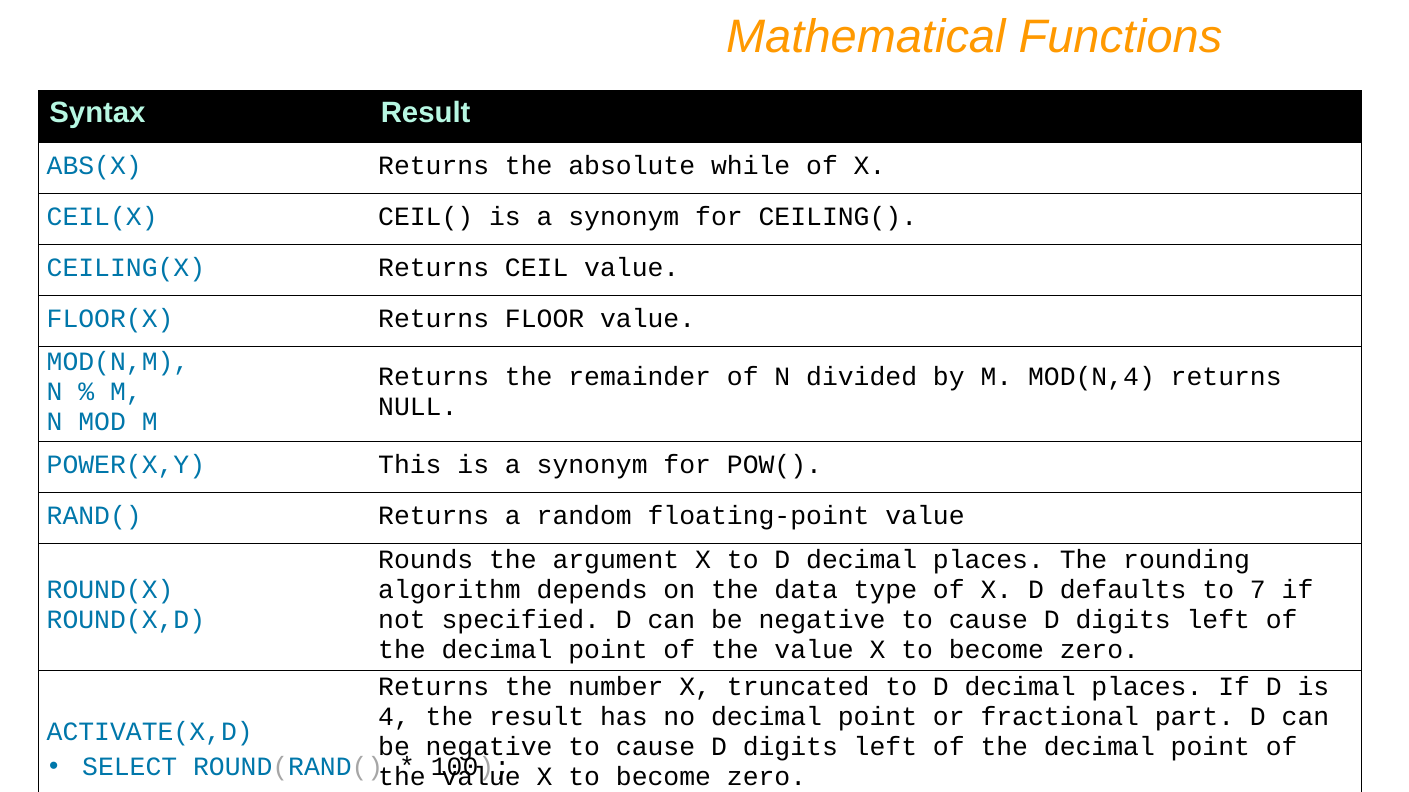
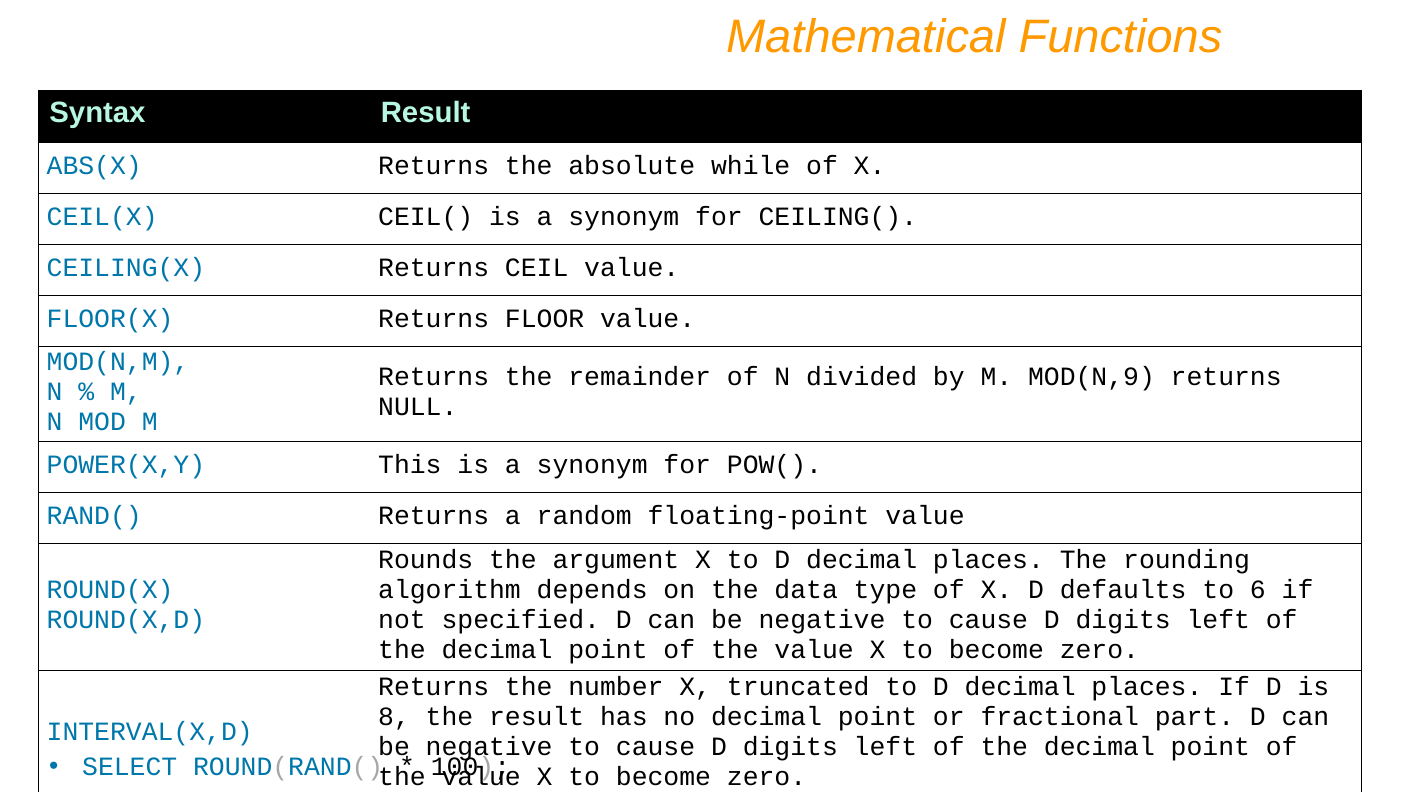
MOD(N,4: MOD(N,4 -> MOD(N,9
7: 7 -> 6
4: 4 -> 8
ACTIVATE(X,D: ACTIVATE(X,D -> INTERVAL(X,D
